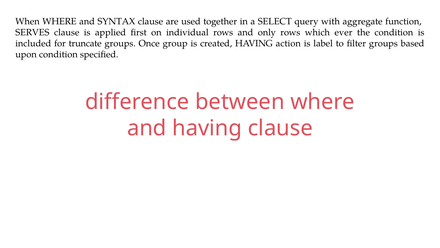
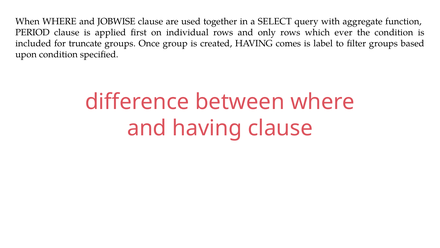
SYNTAX: SYNTAX -> JOBWISE
SERVES: SERVES -> PERIOD
action: action -> comes
